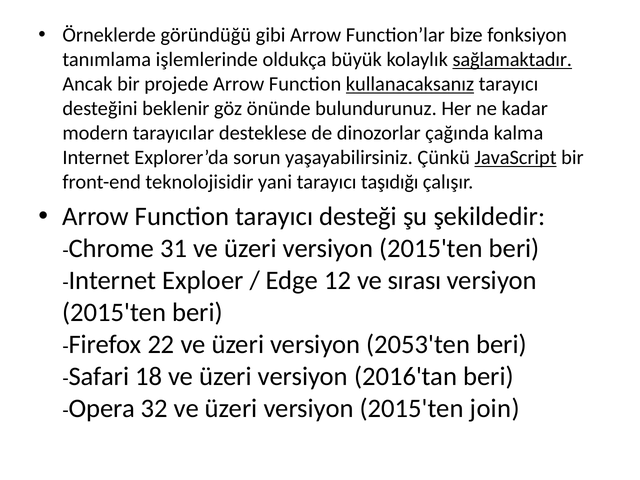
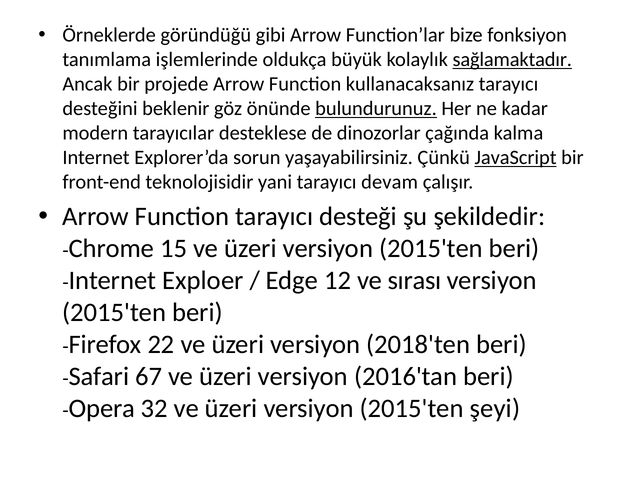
kullanacaksanız underline: present -> none
bulundurunuz underline: none -> present
taşıdığı: taşıdığı -> devam
31: 31 -> 15
2053'ten: 2053'ten -> 2018'ten
18: 18 -> 67
join: join -> şeyi
